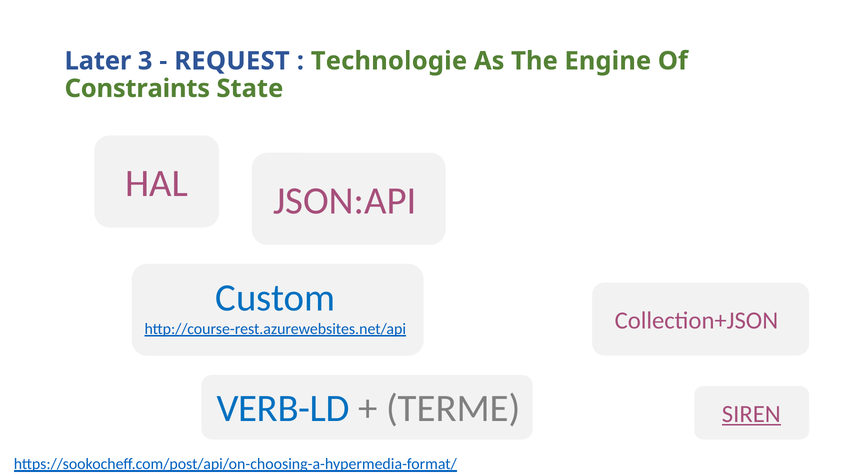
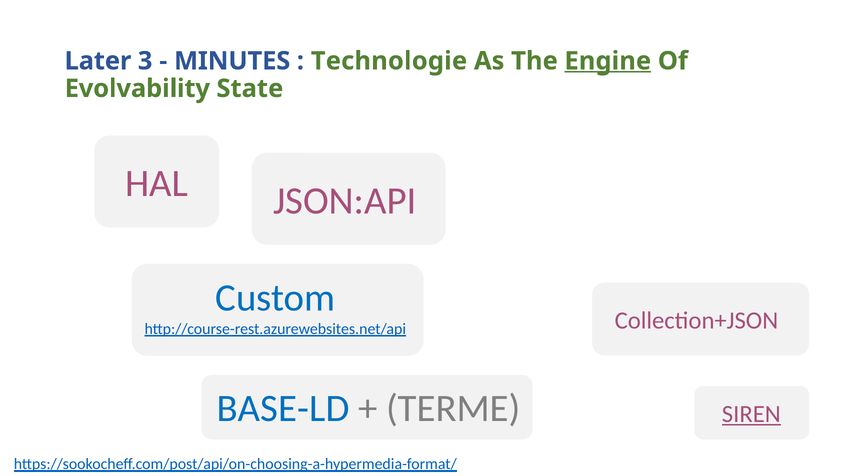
REQUEST: REQUEST -> MINUTES
Engine underline: none -> present
Constraints: Constraints -> Evolvability
VERB-LD: VERB-LD -> BASE-LD
